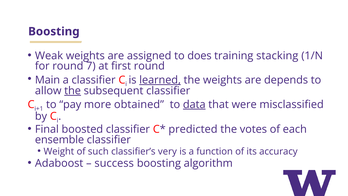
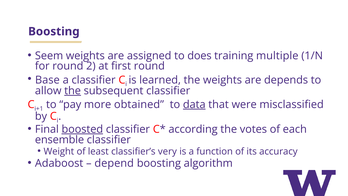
Weak: Weak -> Seem
stacking: stacking -> multiple
7: 7 -> 2
Main: Main -> Base
learned underline: present -> none
boosted underline: none -> present
predicted: predicted -> according
such: such -> least
success: success -> depend
